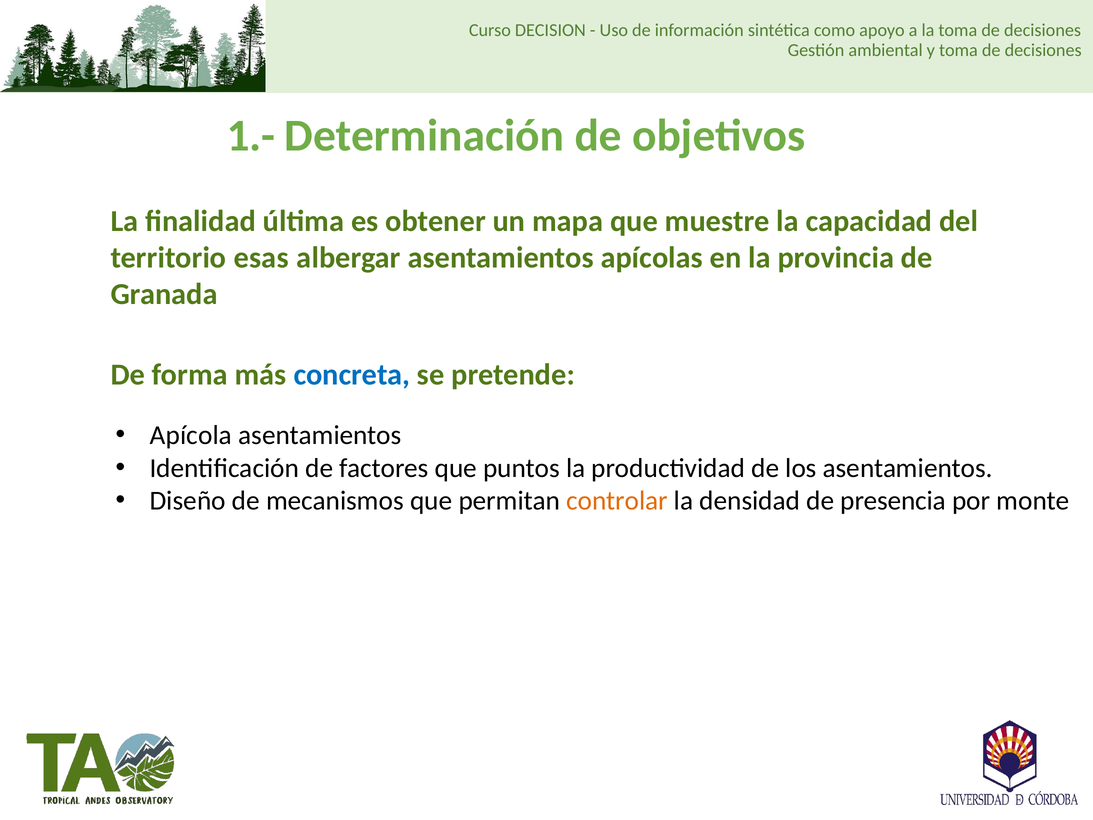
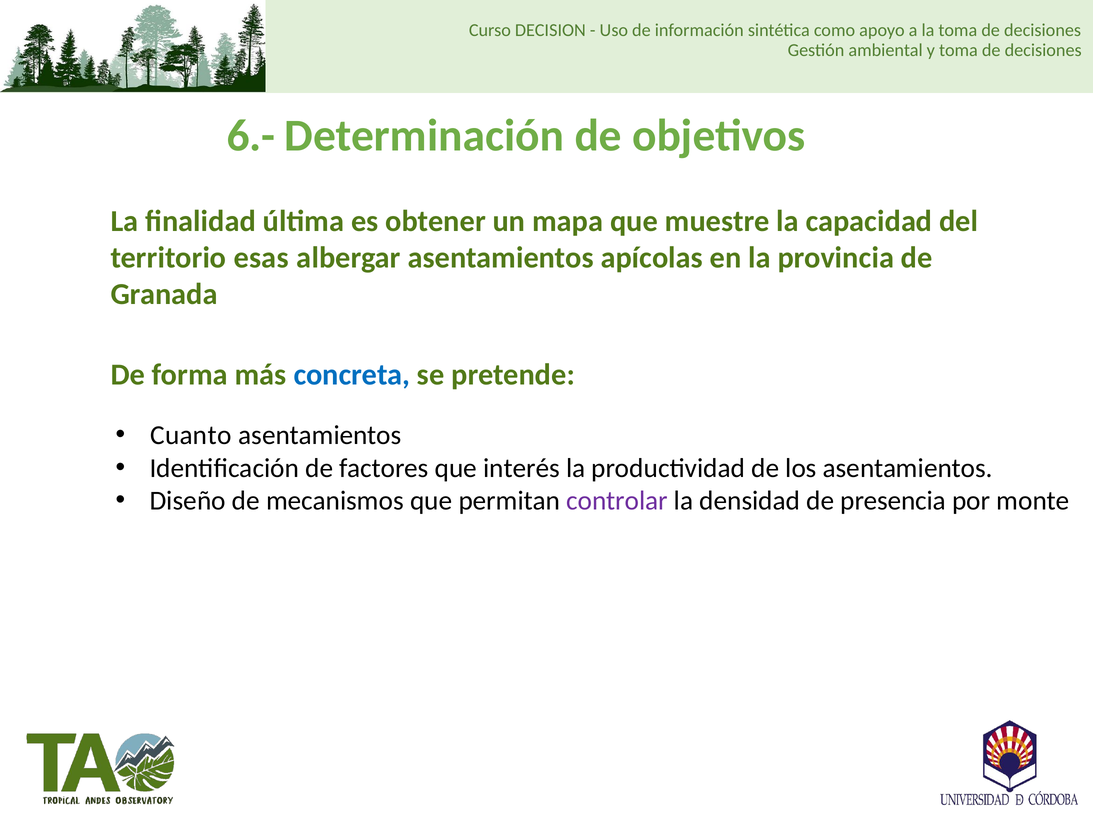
1.-: 1.- -> 6.-
Apícola: Apícola -> Cuanto
puntos: puntos -> interés
controlar colour: orange -> purple
